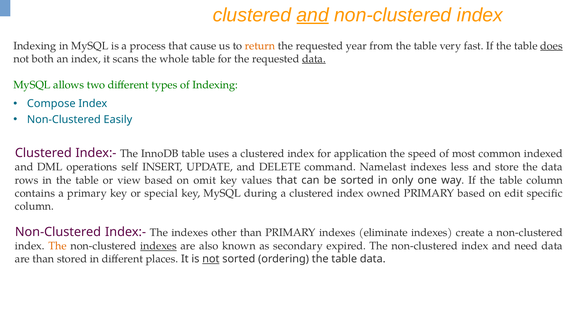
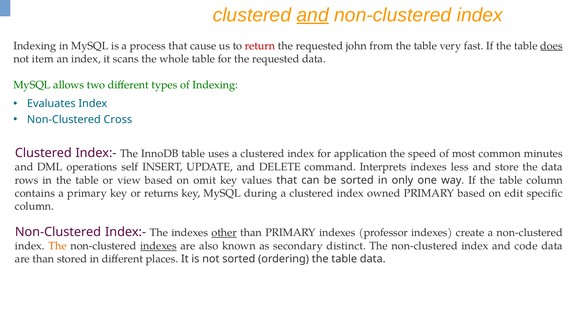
return colour: orange -> red
year: year -> john
both: both -> item
data at (314, 59) underline: present -> none
Compose: Compose -> Evaluates
Easily: Easily -> Cross
indexed: indexed -> minutes
Namelast: Namelast -> Interprets
special: special -> returns
other underline: none -> present
eliminate: eliminate -> professor
expired: expired -> distinct
need: need -> code
not at (211, 259) underline: present -> none
